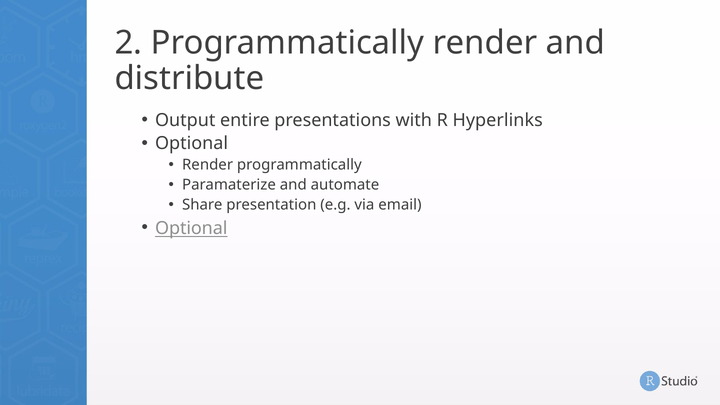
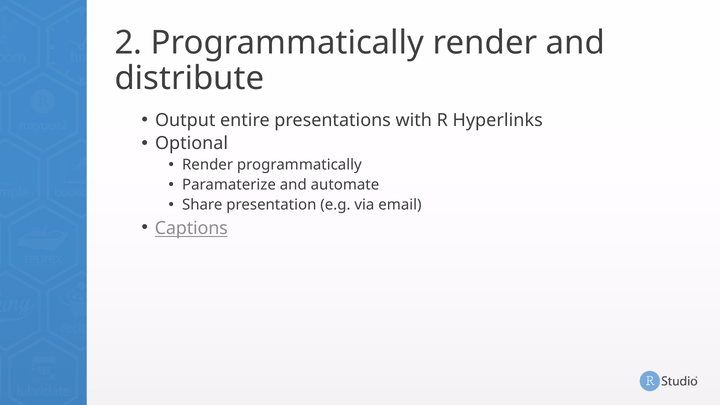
Optional at (191, 228): Optional -> Captions
